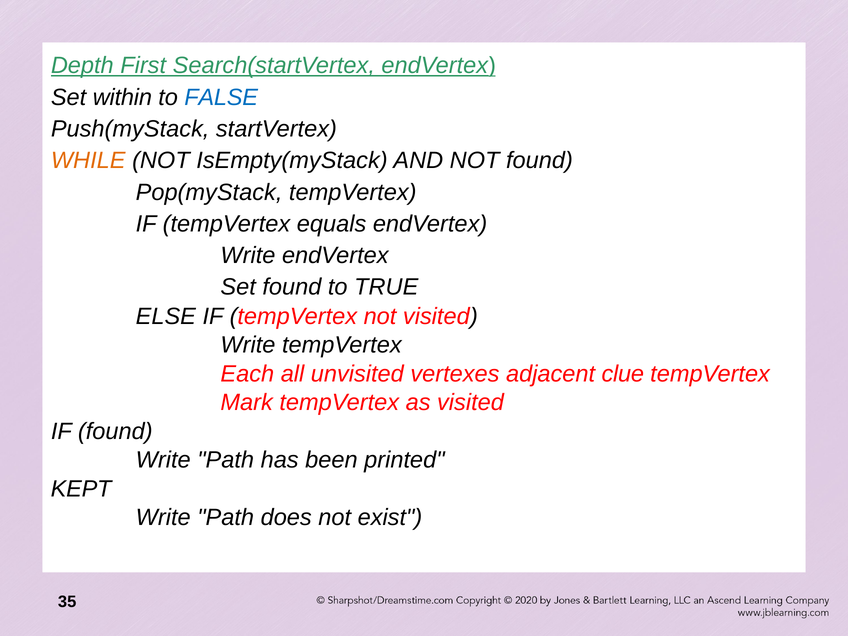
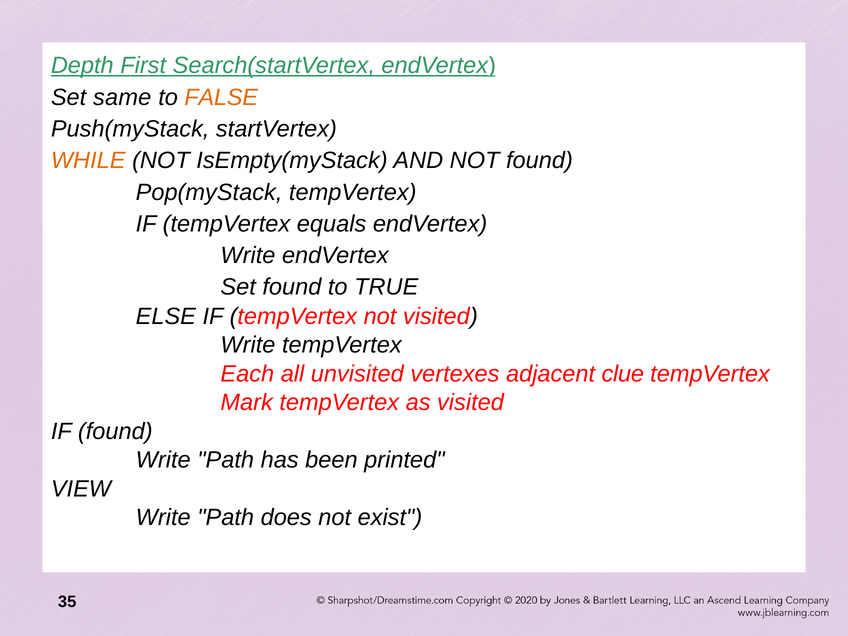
within: within -> same
FALSE colour: blue -> orange
KEPT: KEPT -> VIEW
